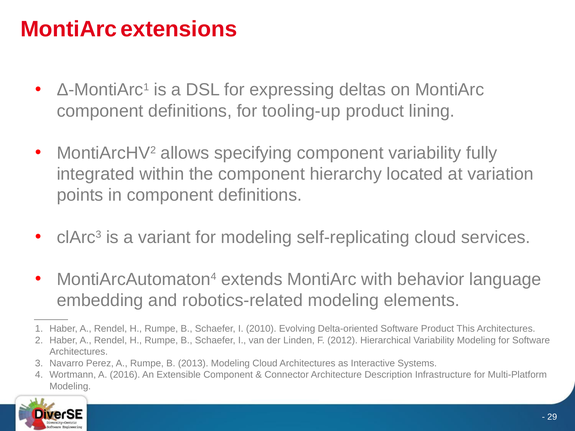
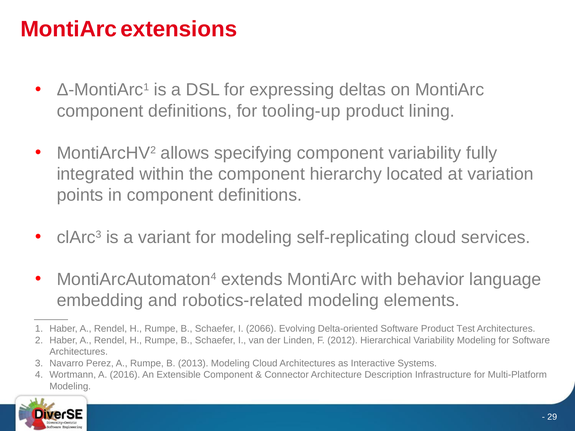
2010: 2010 -> 2066
This: This -> Test
